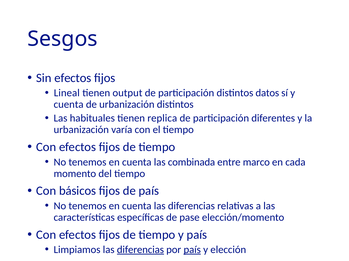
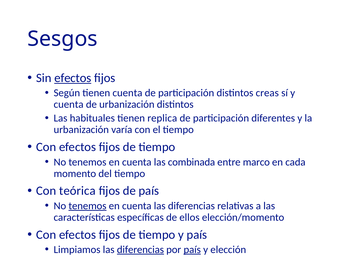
efectos at (73, 78) underline: none -> present
Lineal: Lineal -> Según
tienen output: output -> cuenta
datos: datos -> creas
básicos: básicos -> teórica
tenemos at (87, 206) underline: none -> present
pase: pase -> ellos
